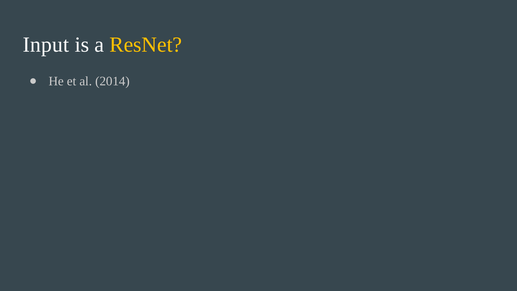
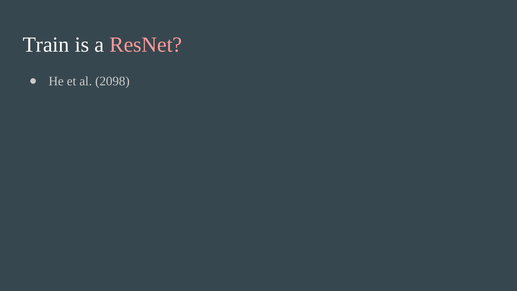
Input: Input -> Train
ResNet colour: yellow -> pink
2014: 2014 -> 2098
